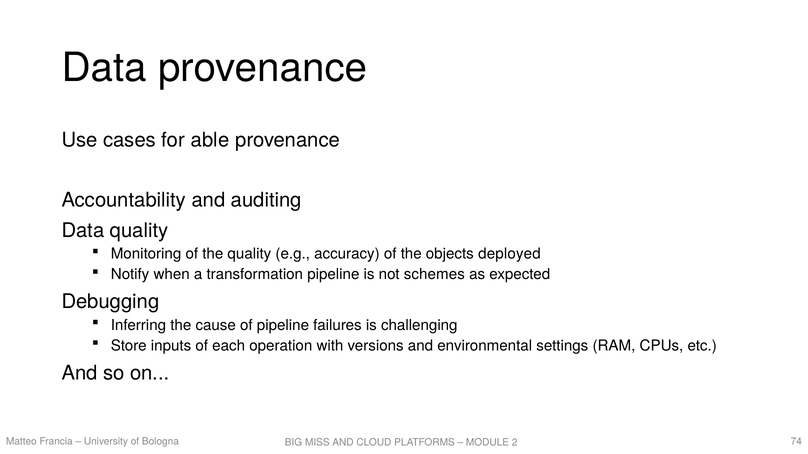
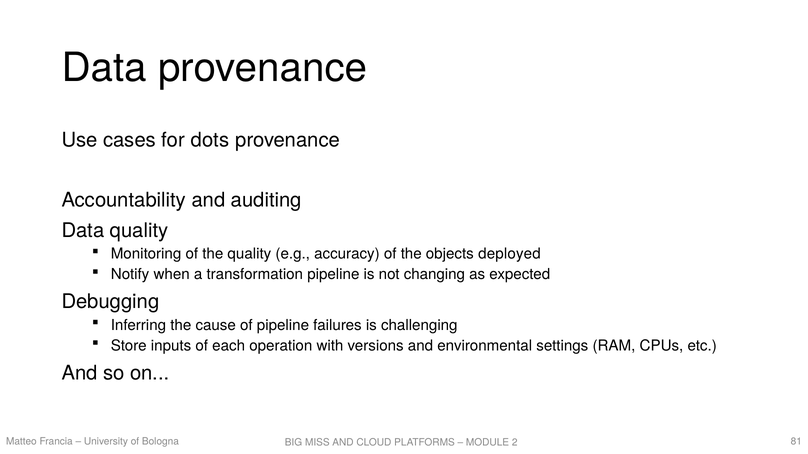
able: able -> dots
schemes: schemes -> changing
74: 74 -> 81
